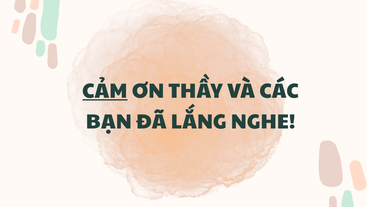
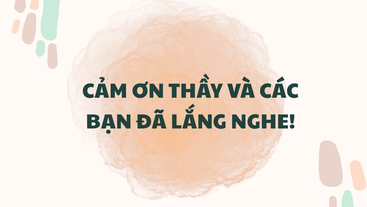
CẢM underline: present -> none
